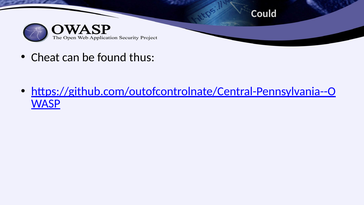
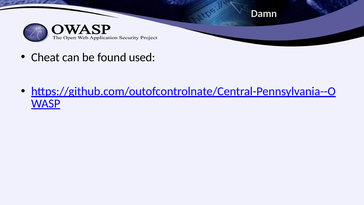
Could: Could -> Damn
thus: thus -> used
